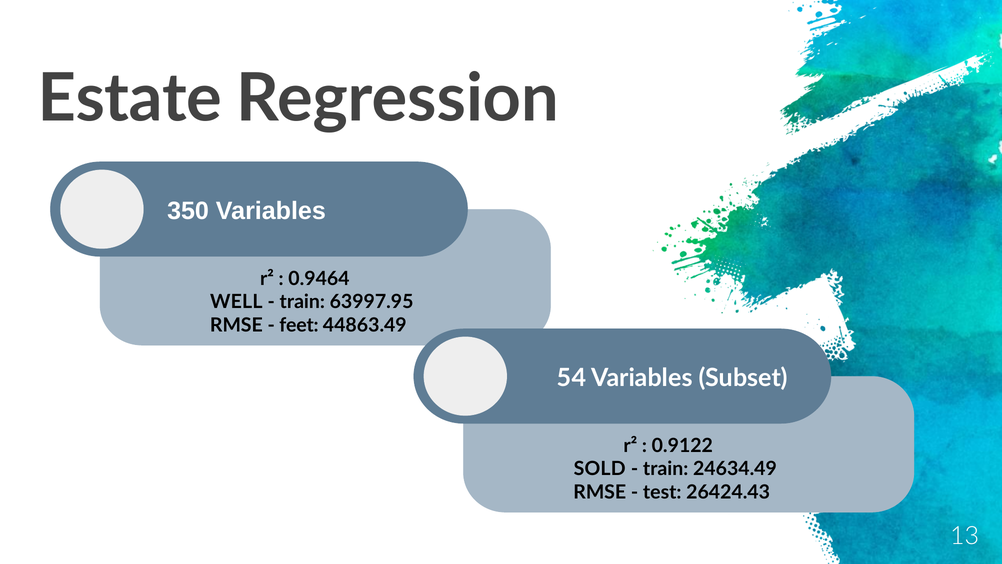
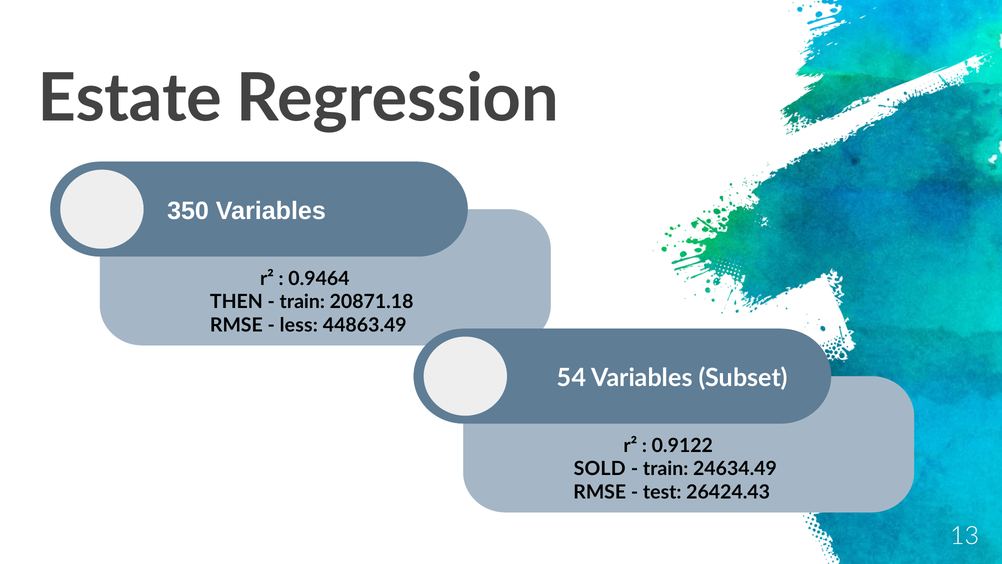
WELL: WELL -> THEN
63997.95: 63997.95 -> 20871.18
feet: feet -> less
